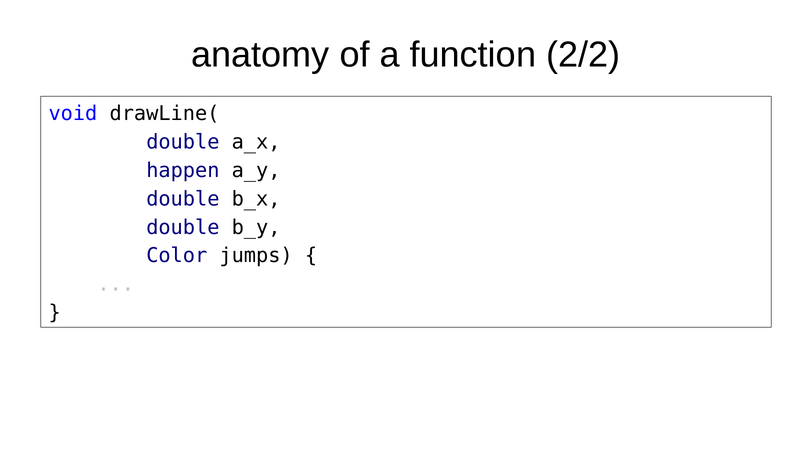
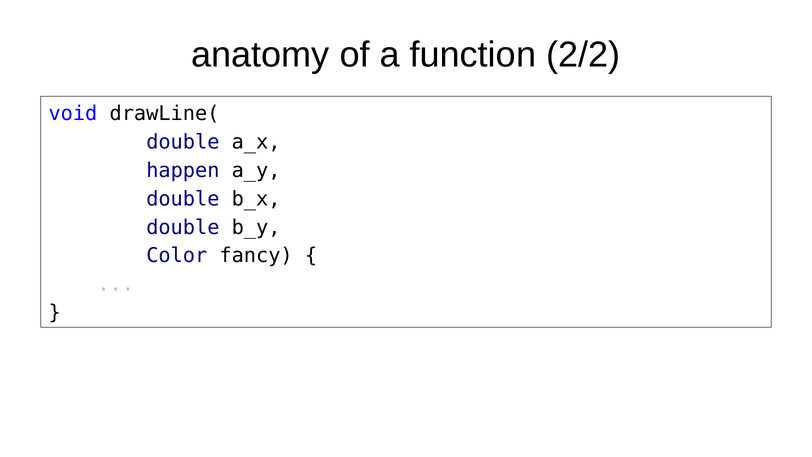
jumps: jumps -> fancy
